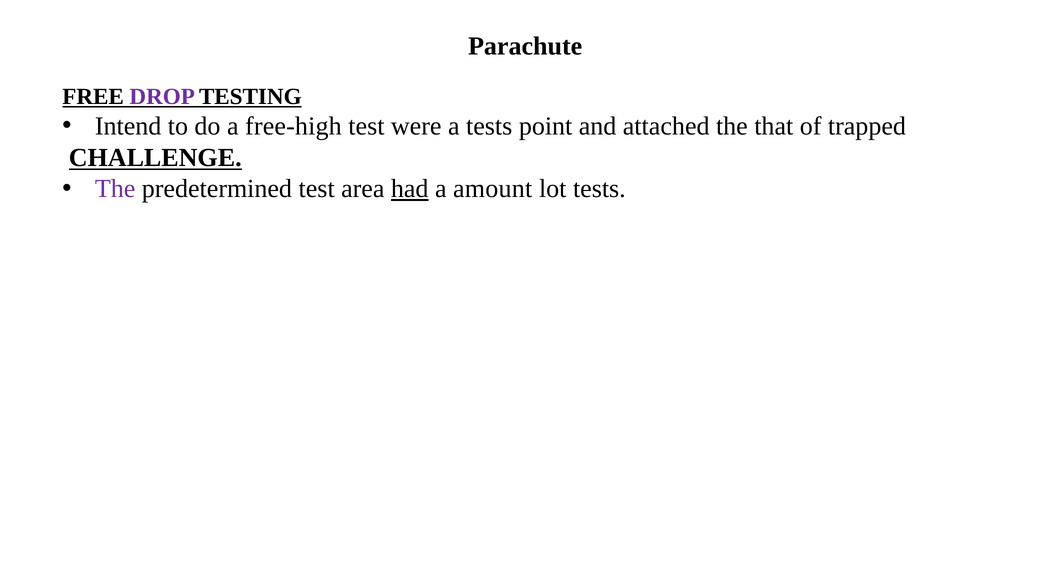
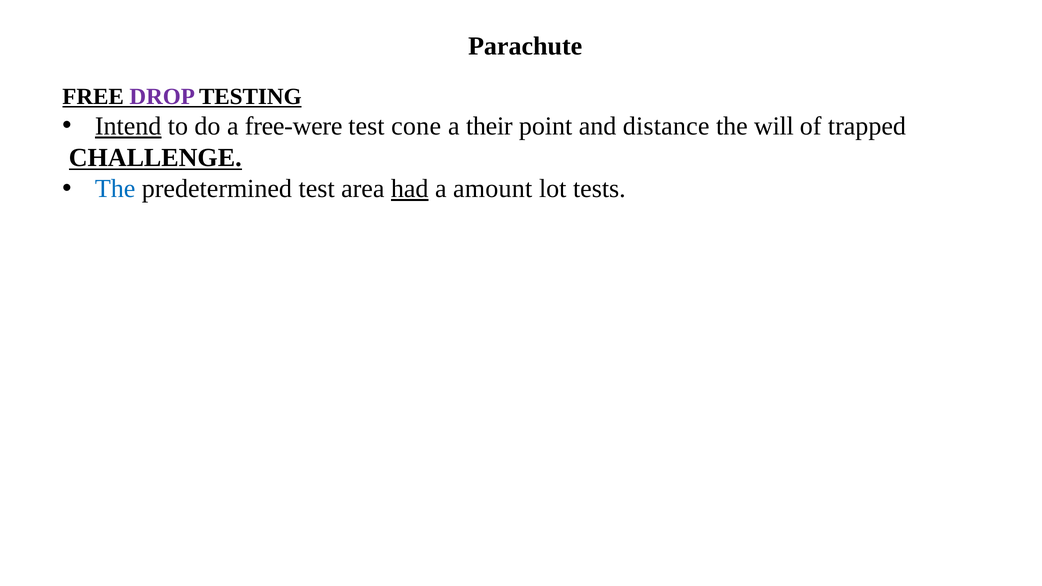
Intend underline: none -> present
free-high: free-high -> free-were
were: were -> cone
a tests: tests -> their
attached: attached -> distance
that: that -> will
The at (115, 189) colour: purple -> blue
